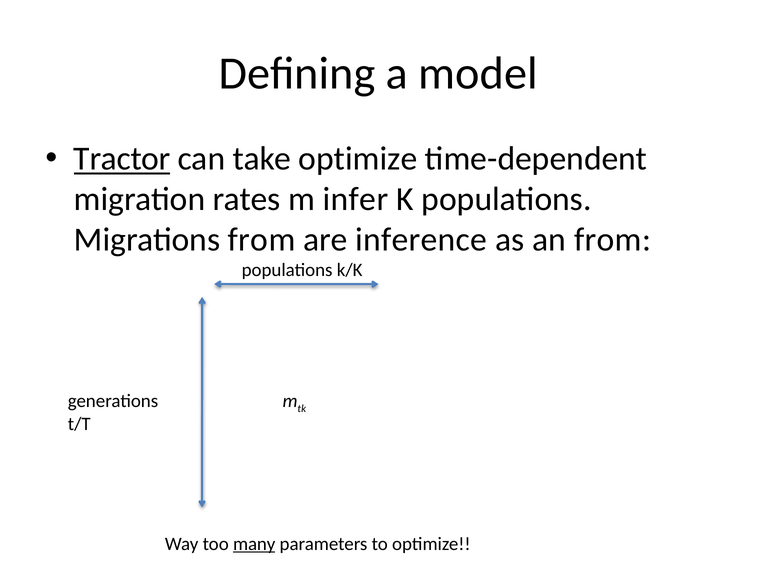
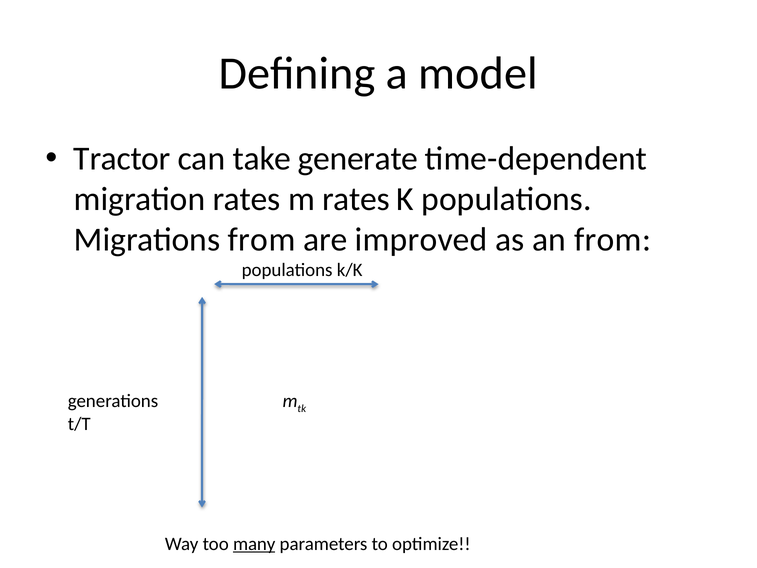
Tractor underline: present -> none
take optimize: optimize -> generate
m infer: infer -> rates
inference: inference -> improved
